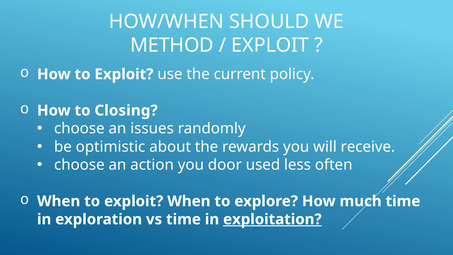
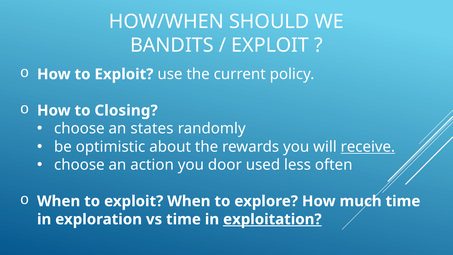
METHOD: METHOD -> BANDITS
issues: issues -> states
receive underline: none -> present
